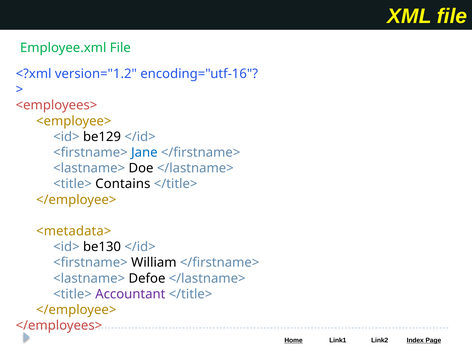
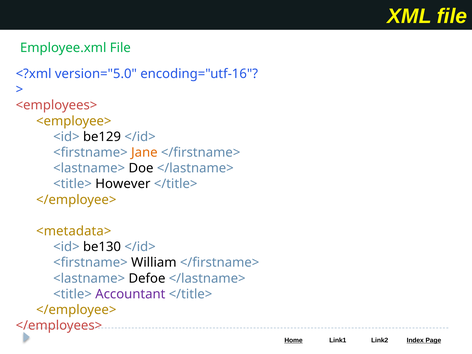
version="1.2: version="1.2 -> version="5.0
Jane colour: blue -> orange
Contains: Contains -> However
